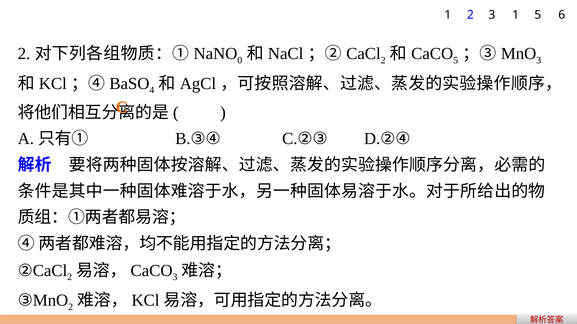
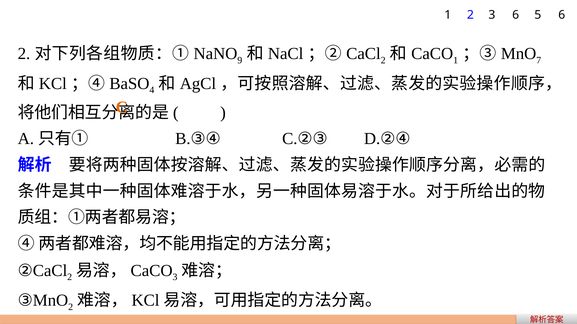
3 1: 1 -> 6
0: 0 -> 9
5 at (456, 60): 5 -> 1
3 at (539, 60): 3 -> 7
